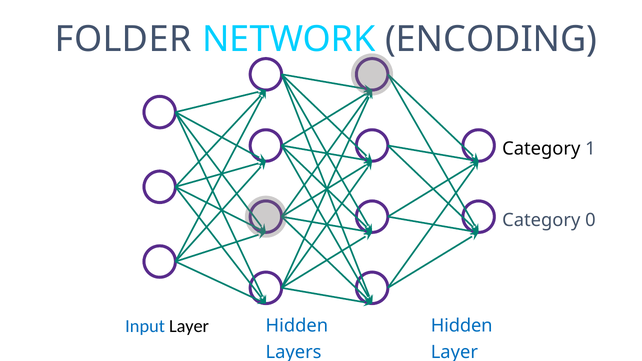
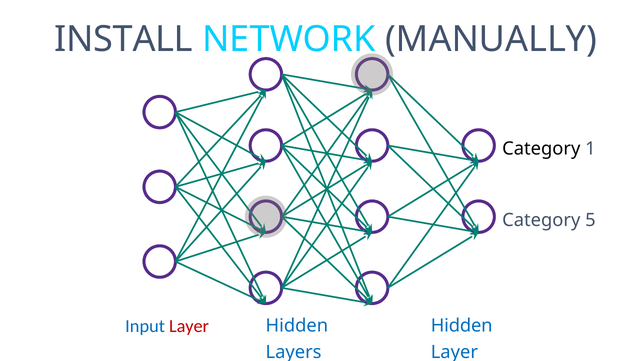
FOLDER: FOLDER -> INSTALL
ENCODING: ENCODING -> MANUALLY
0: 0 -> 5
Layer at (189, 326) colour: black -> red
